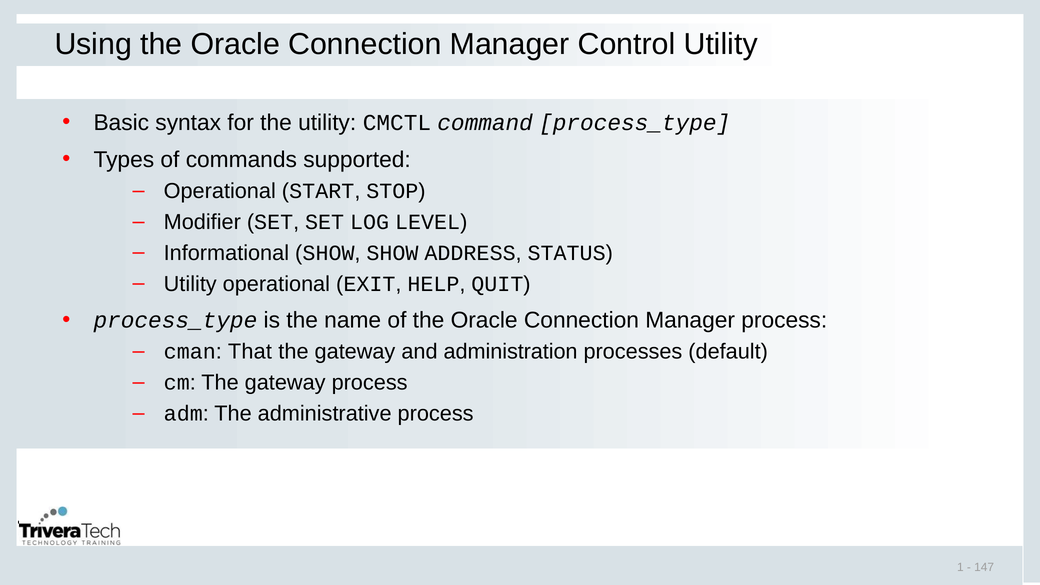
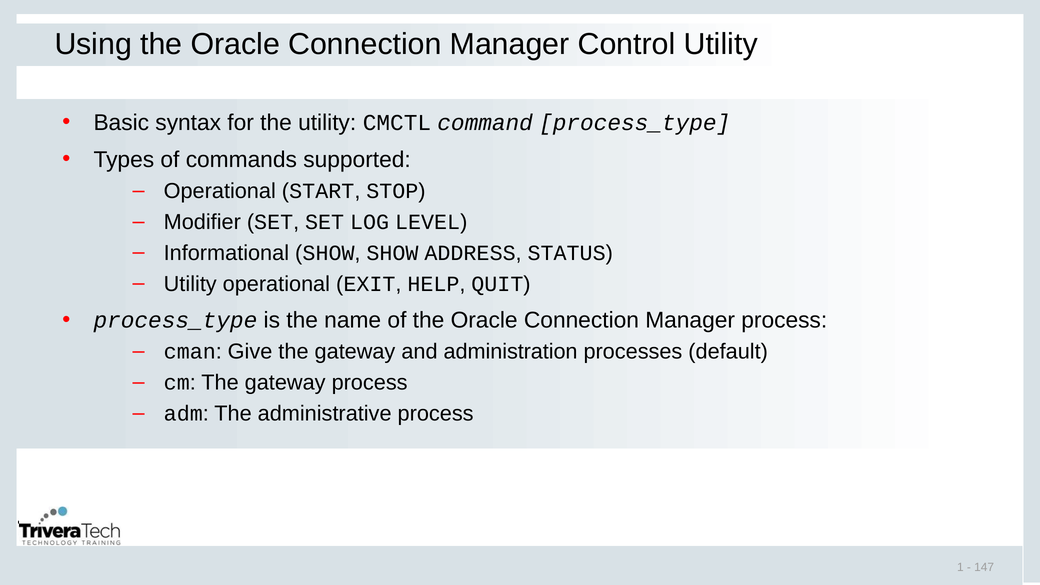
That: That -> Give
